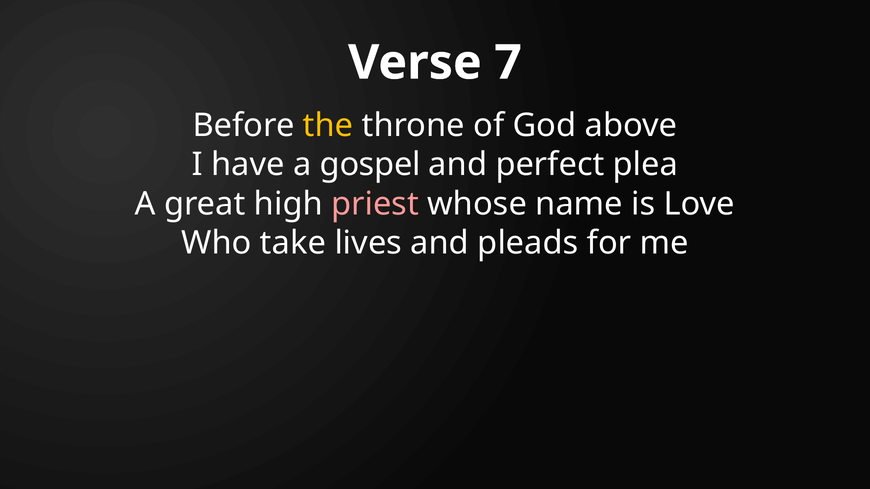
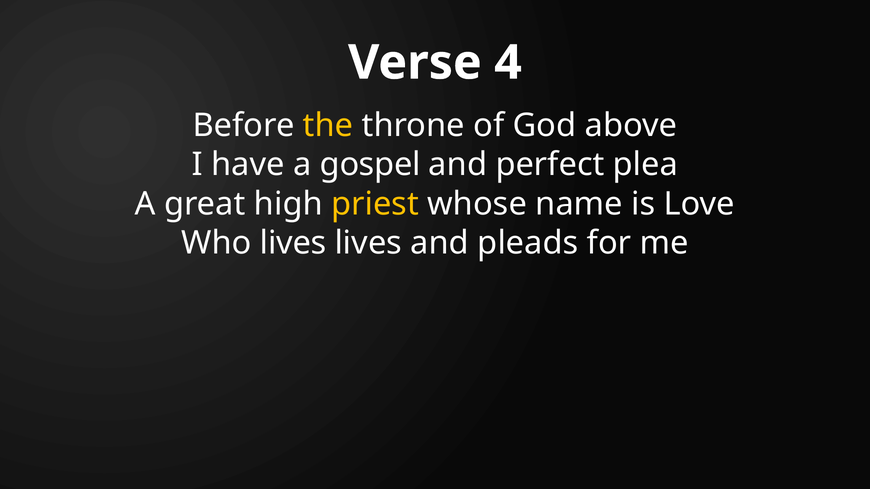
7: 7 -> 4
priest colour: pink -> yellow
Who take: take -> lives
